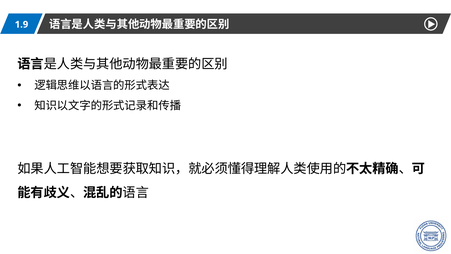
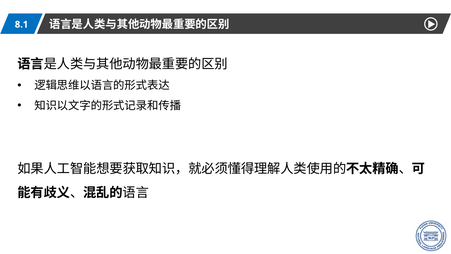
1.9: 1.9 -> 8.1
